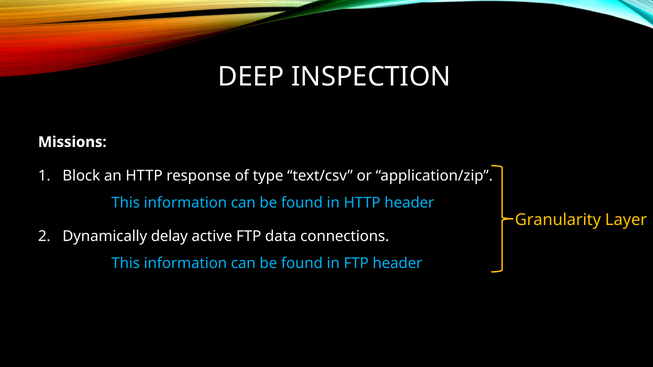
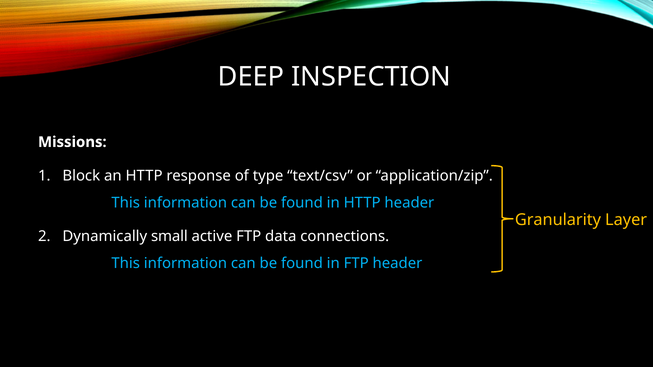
delay: delay -> small
